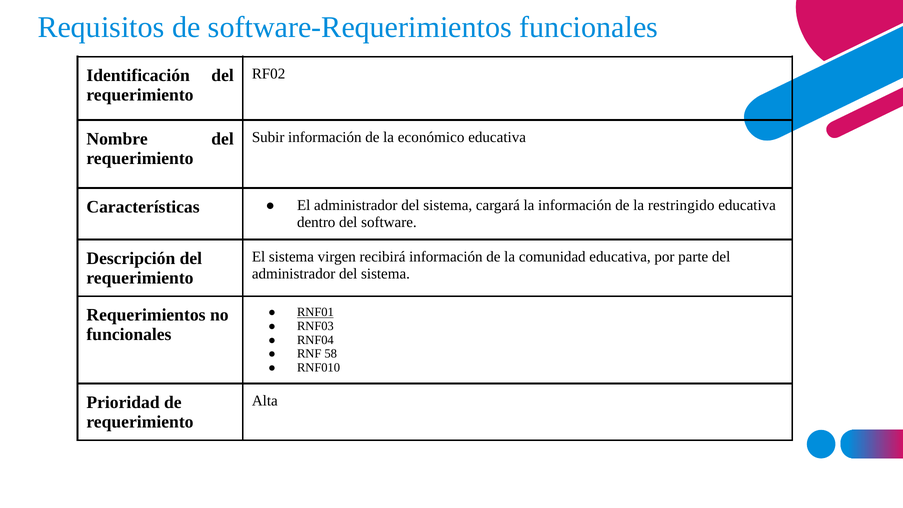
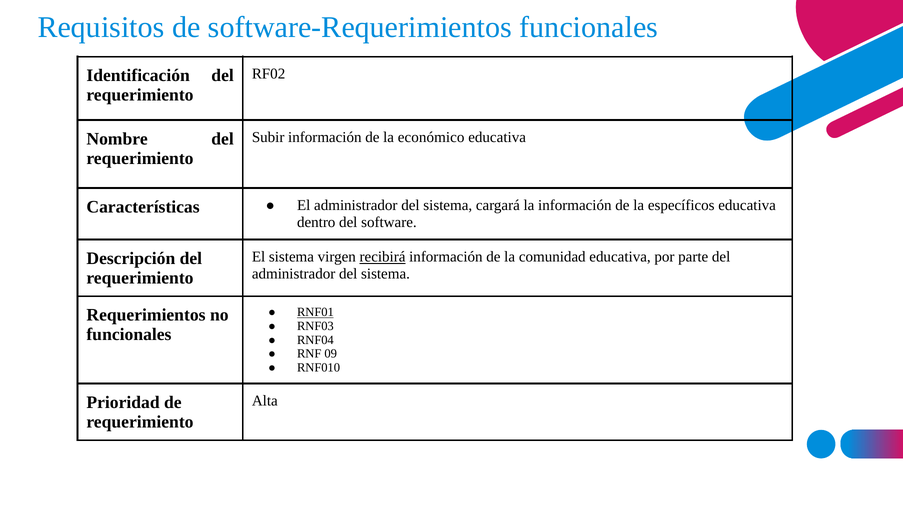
restringido: restringido -> específicos
recibirá underline: none -> present
58: 58 -> 09
